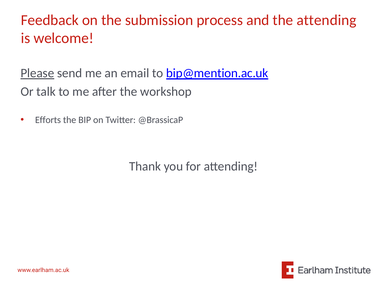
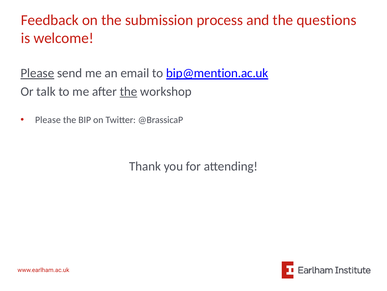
the attending: attending -> questions
the at (129, 91) underline: none -> present
Efforts at (48, 120): Efforts -> Please
